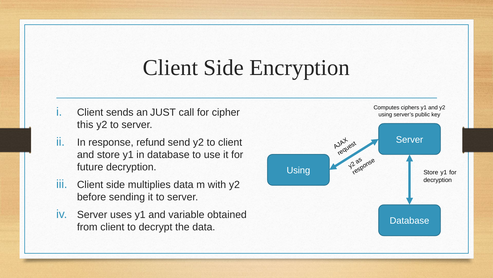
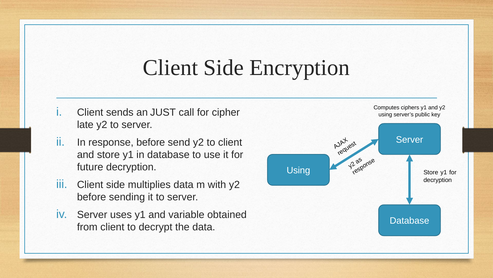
this: this -> late
response refund: refund -> before
